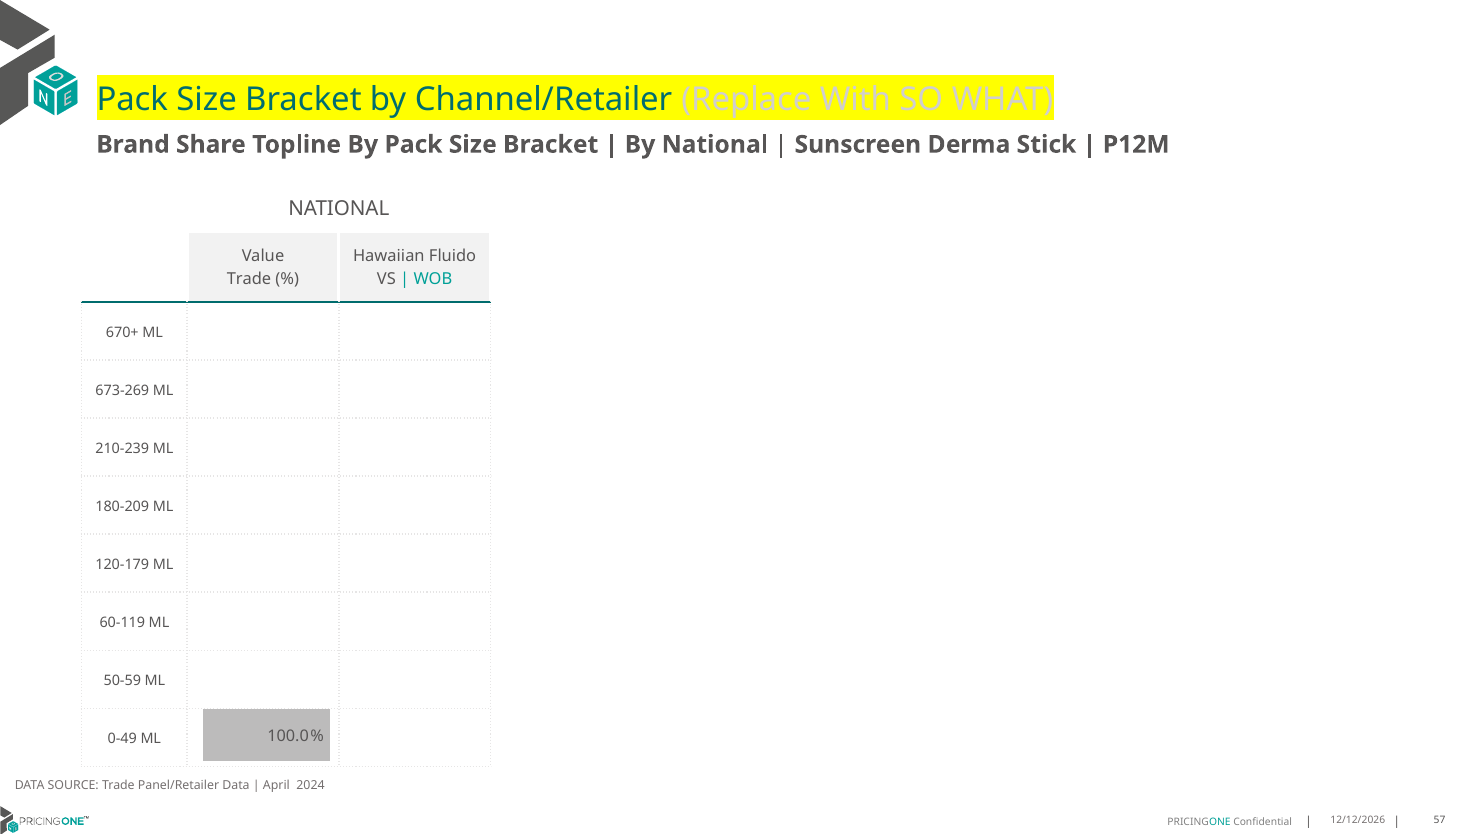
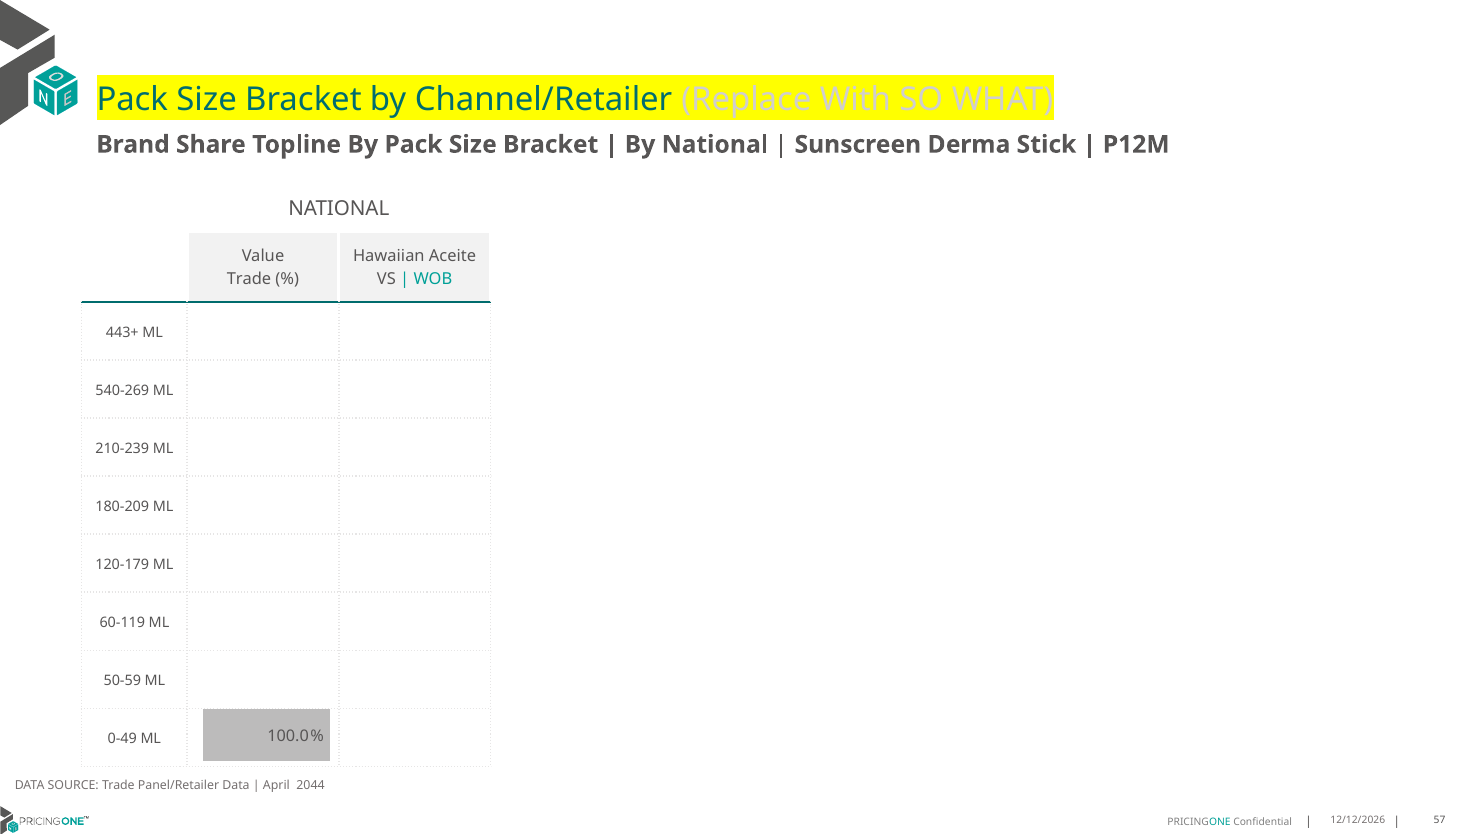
Fluido: Fluido -> Aceite
670+: 670+ -> 443+
673-269: 673-269 -> 540-269
2024: 2024 -> 2044
